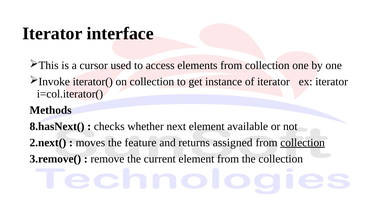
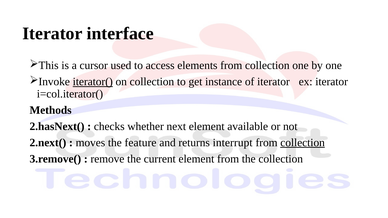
iterator( underline: none -> present
8.hasNext(: 8.hasNext( -> 2.hasNext(
assigned: assigned -> interrupt
